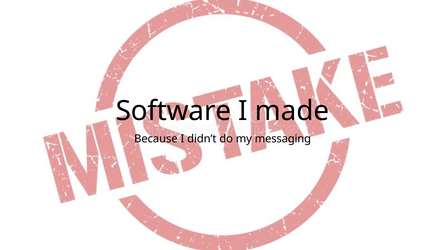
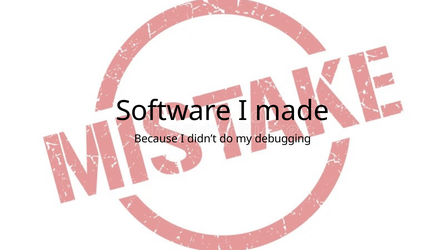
messaging: messaging -> debugging
